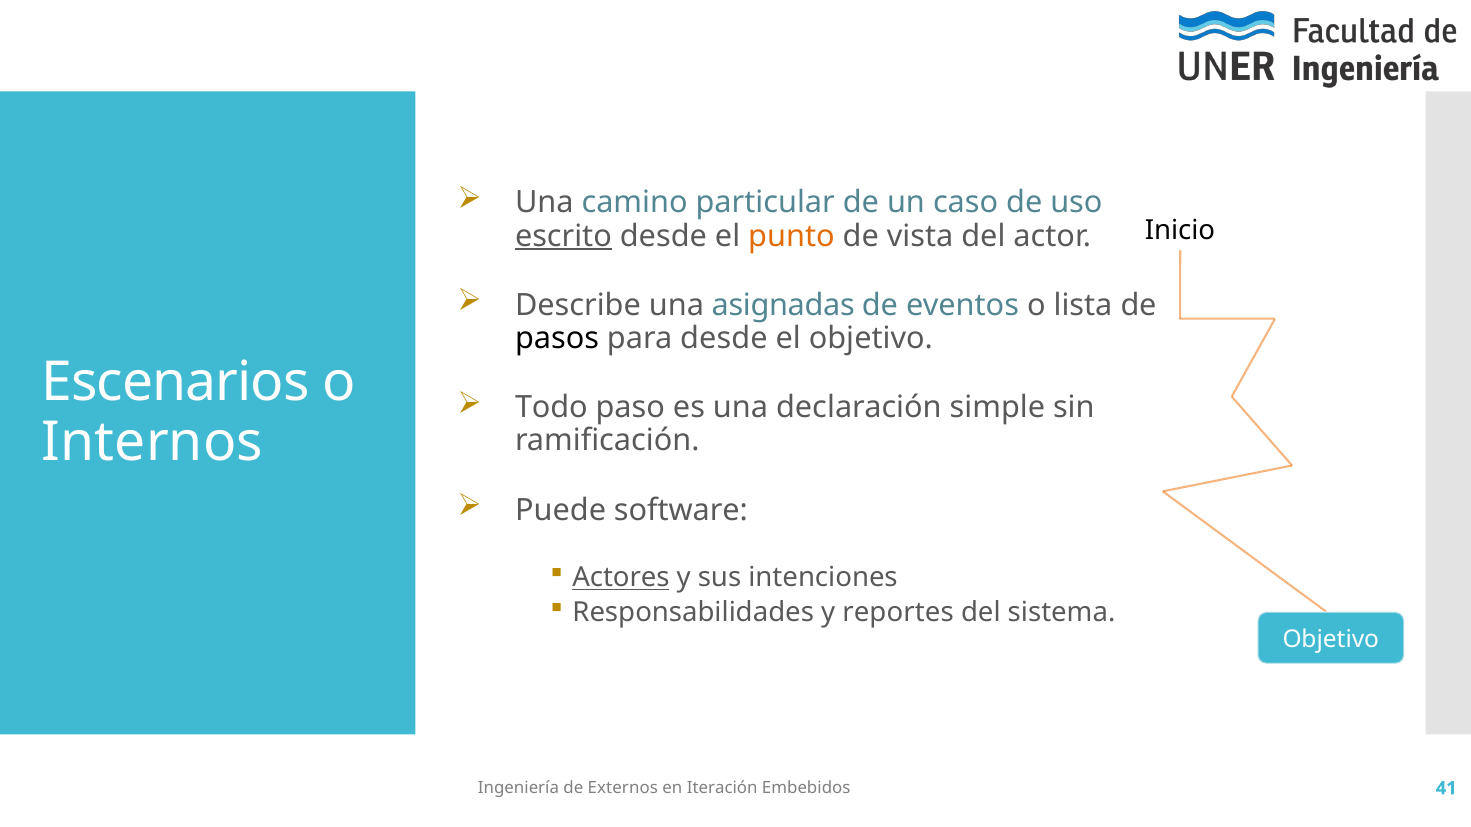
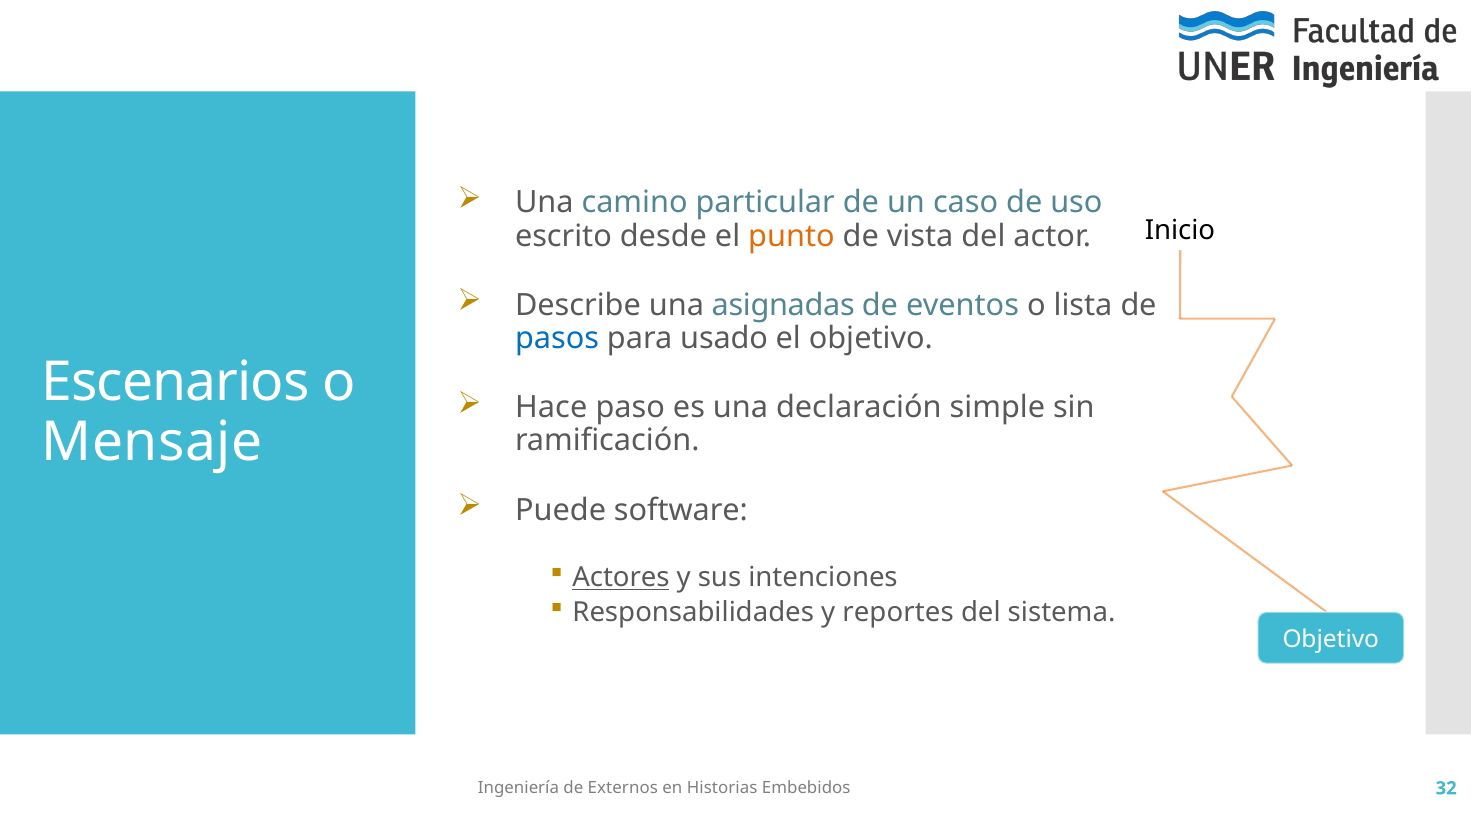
escrito underline: present -> none
pasos colour: black -> blue
para desde: desde -> usado
Todo: Todo -> Hace
Internos: Internos -> Mensaje
Iteración: Iteración -> Historias
41: 41 -> 32
